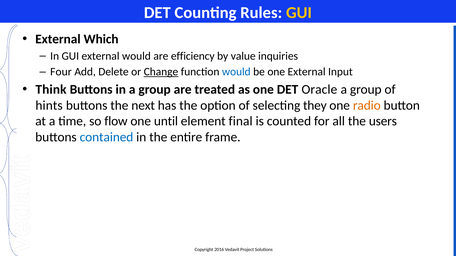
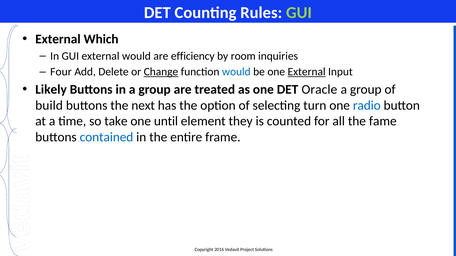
GUI at (299, 13) colour: yellow -> light green
value: value -> room
External at (307, 72) underline: none -> present
Think: Think -> Likely
hints: hints -> build
they: they -> turn
radio colour: orange -> blue
flow: flow -> take
final: final -> they
users: users -> fame
